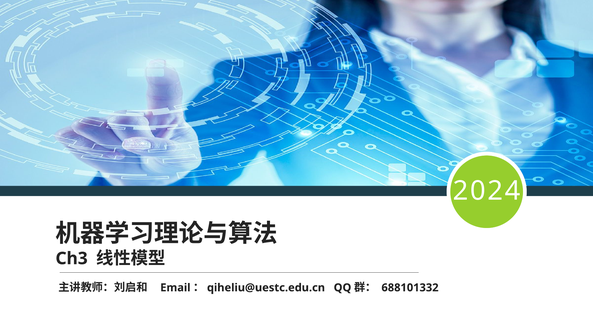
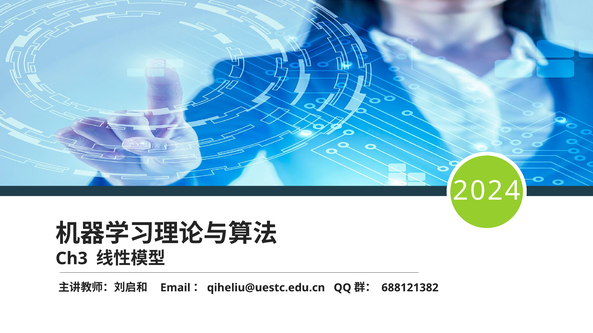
688101332: 688101332 -> 688121382
